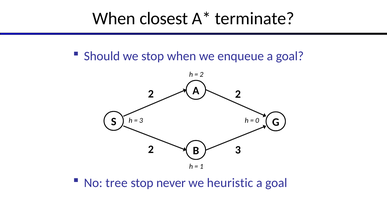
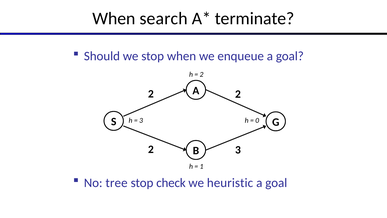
closest: closest -> search
never: never -> check
